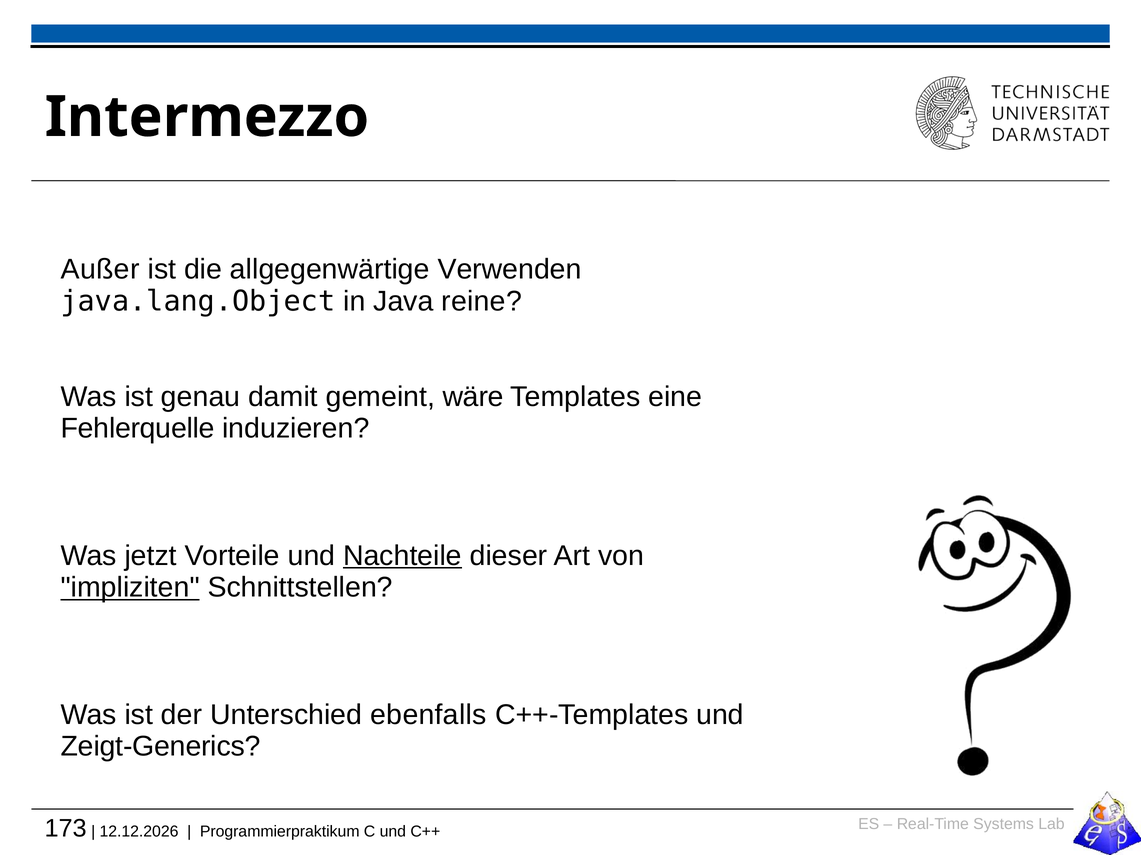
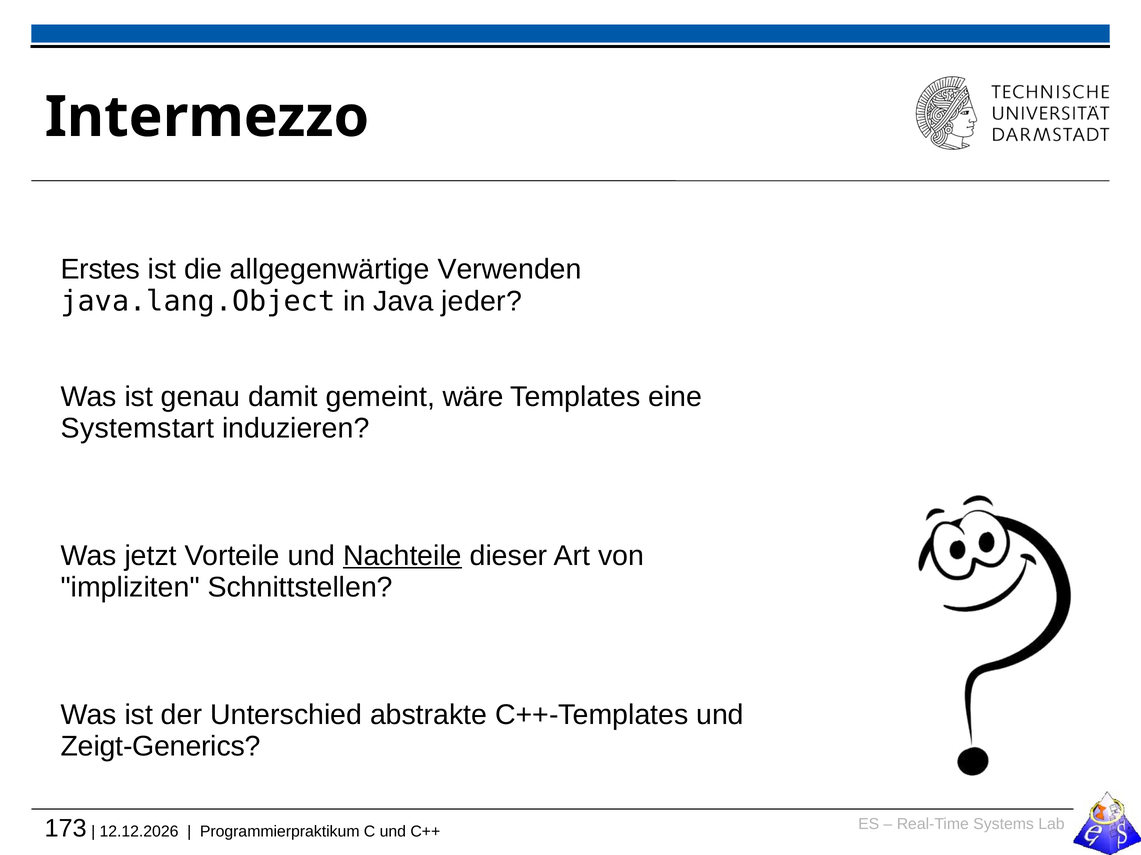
Außer: Außer -> Erstes
reine: reine -> jeder
Fehlerquelle: Fehlerquelle -> Systemstart
impliziten underline: present -> none
ebenfalls: ebenfalls -> abstrakte
